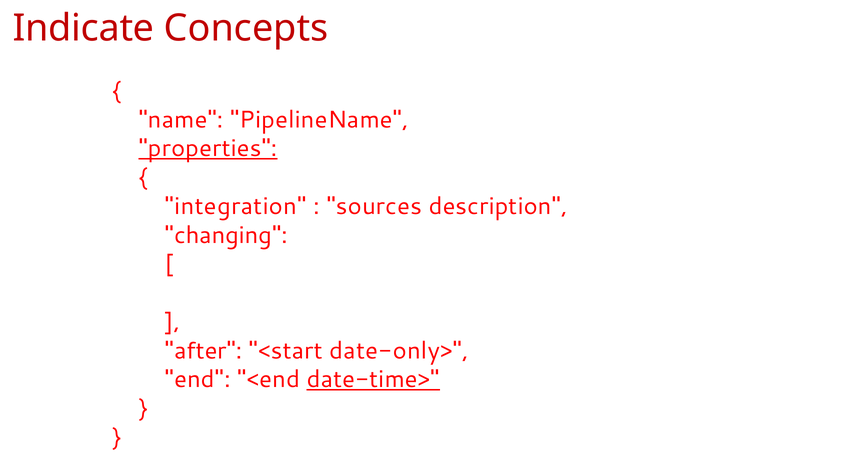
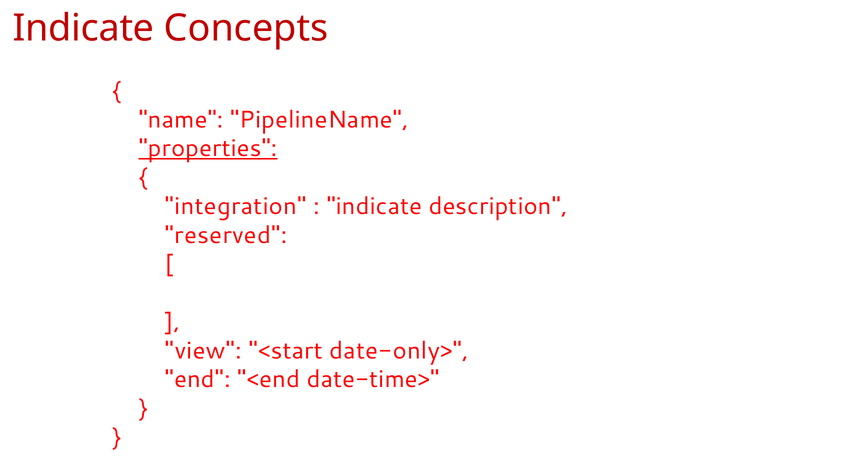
sources at (374, 206): sources -> indicate
changing: changing -> reserved
after: after -> view
date-time> underline: present -> none
